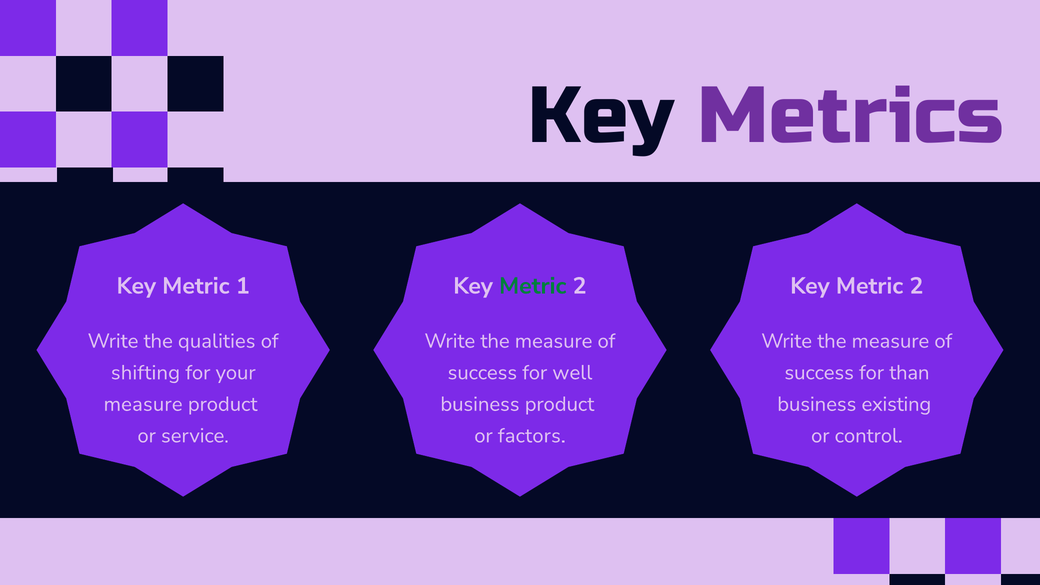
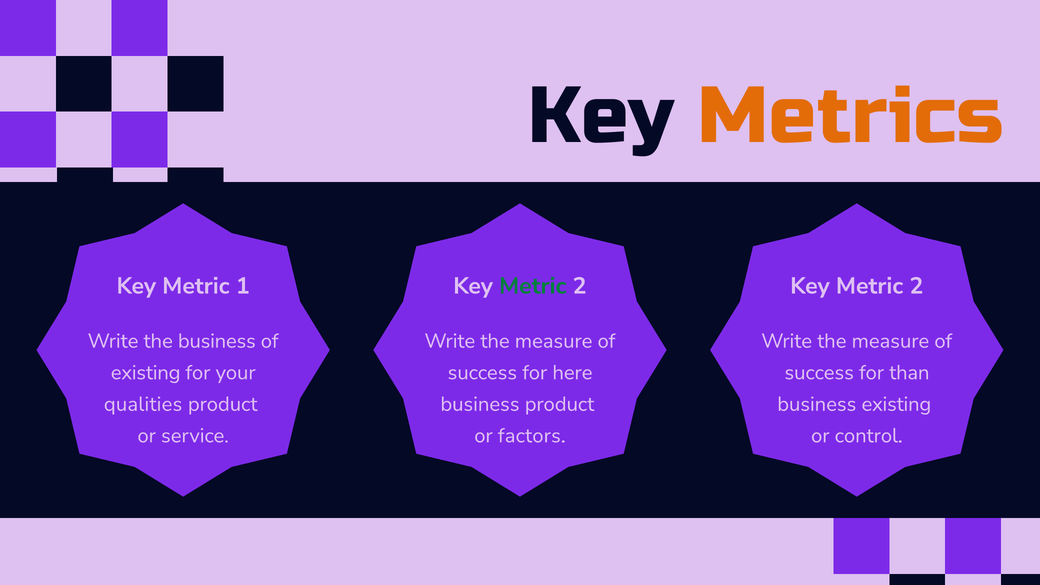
Metrics colour: purple -> orange
the qualities: qualities -> business
shifting at (145, 373): shifting -> existing
well: well -> here
measure at (143, 404): measure -> qualities
